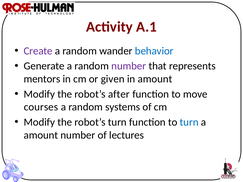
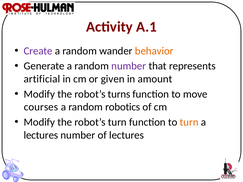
behavior colour: blue -> orange
mentors: mentors -> artificial
after: after -> turns
systems: systems -> robotics
turn at (189, 122) colour: blue -> orange
amount at (41, 135): amount -> lectures
